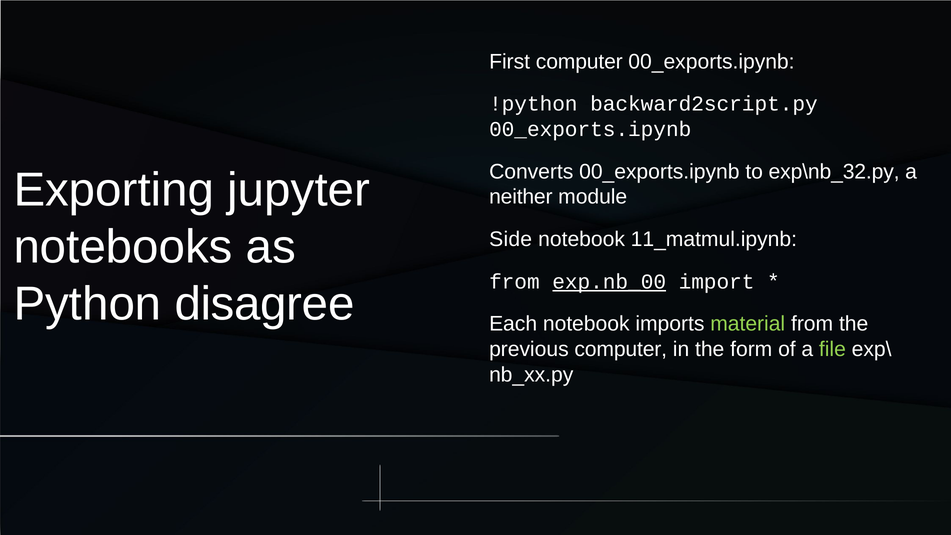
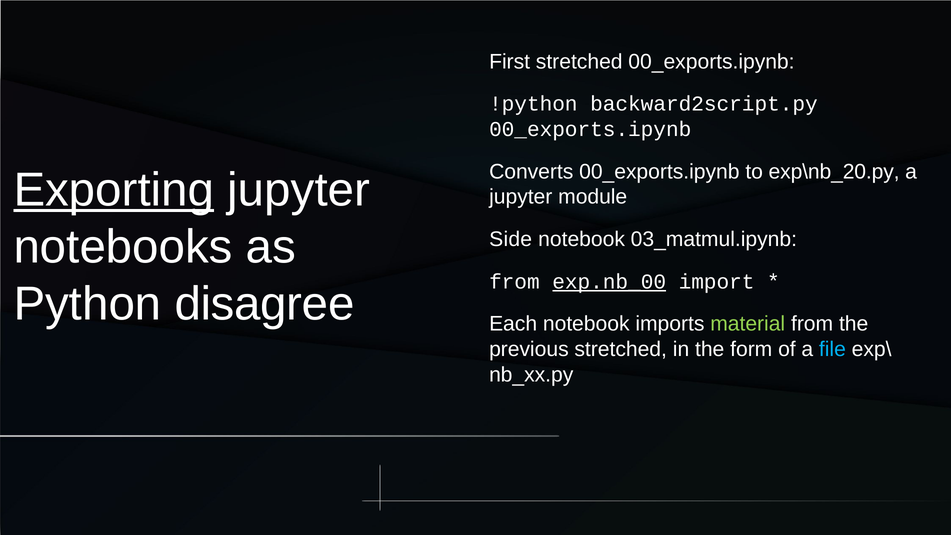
First computer: computer -> stretched
exp\nb_32.py: exp\nb_32.py -> exp\nb_20.py
Exporting underline: none -> present
neither at (521, 197): neither -> jupyter
11_matmul.ipynb: 11_matmul.ipynb -> 03_matmul.ipynb
previous computer: computer -> stretched
file colour: light green -> light blue
